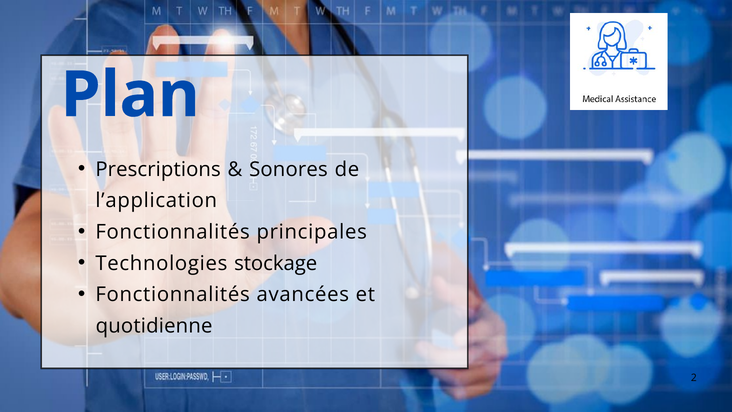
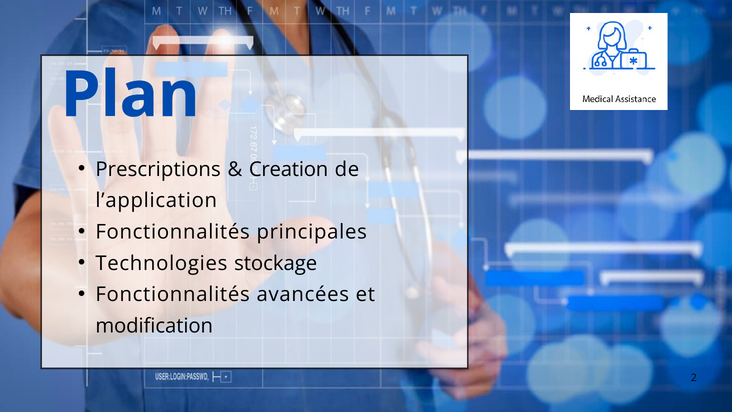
Sonores: Sonores -> Creation
quotidienne: quotidienne -> modification
